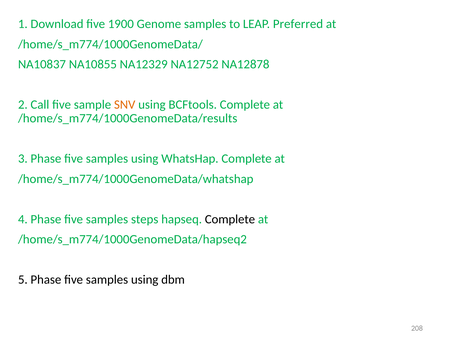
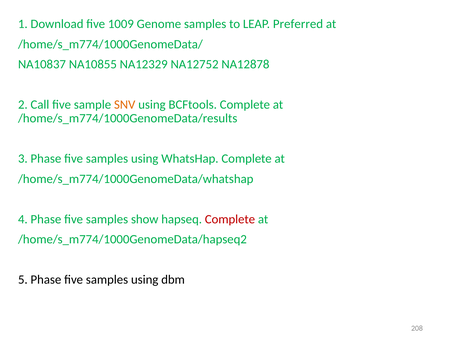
1900: 1900 -> 1009
steps: steps -> show
Complete at (230, 219) colour: black -> red
